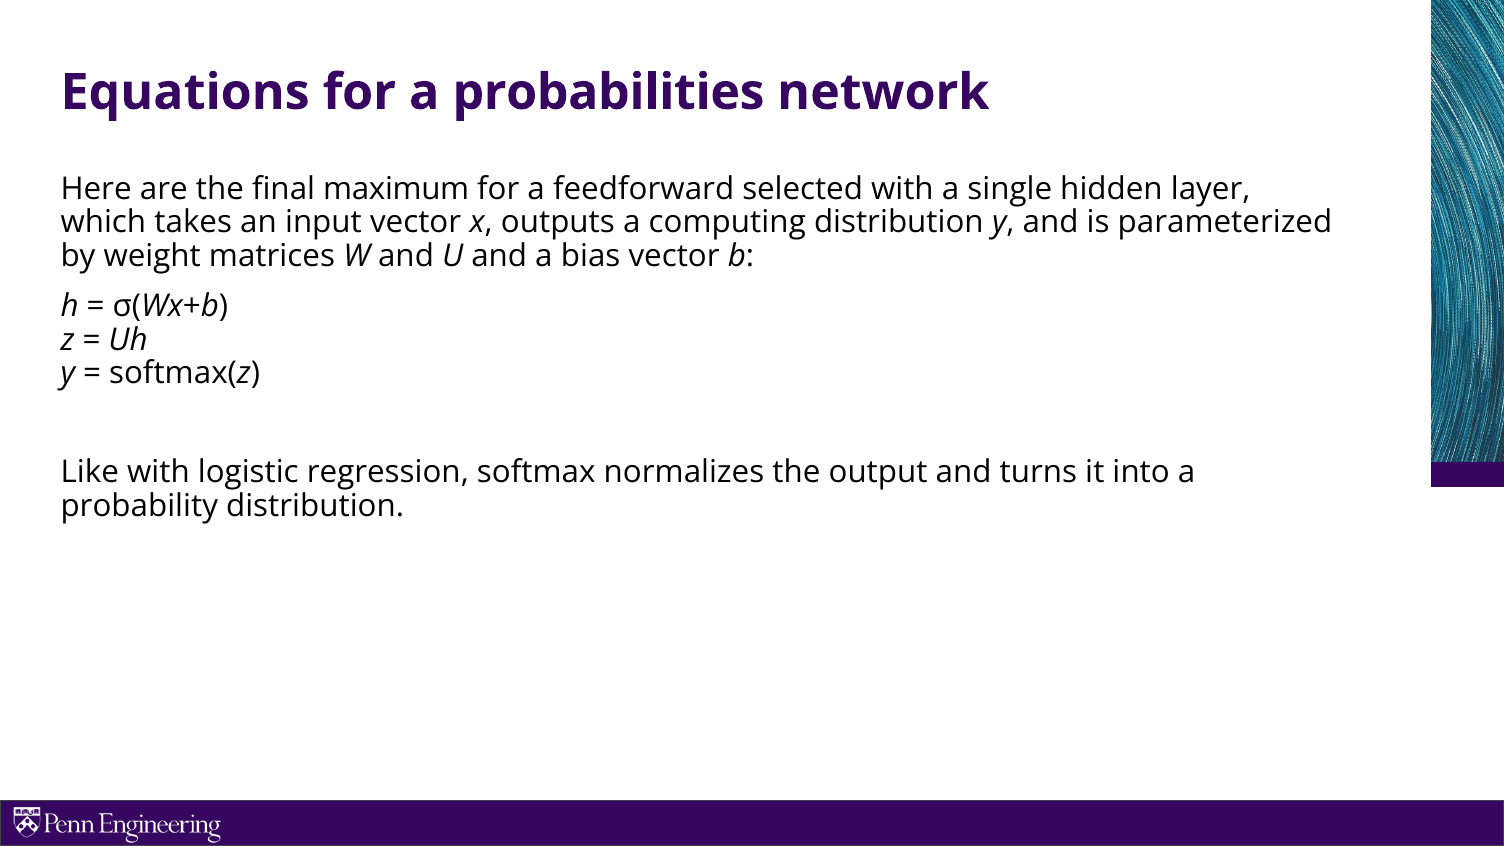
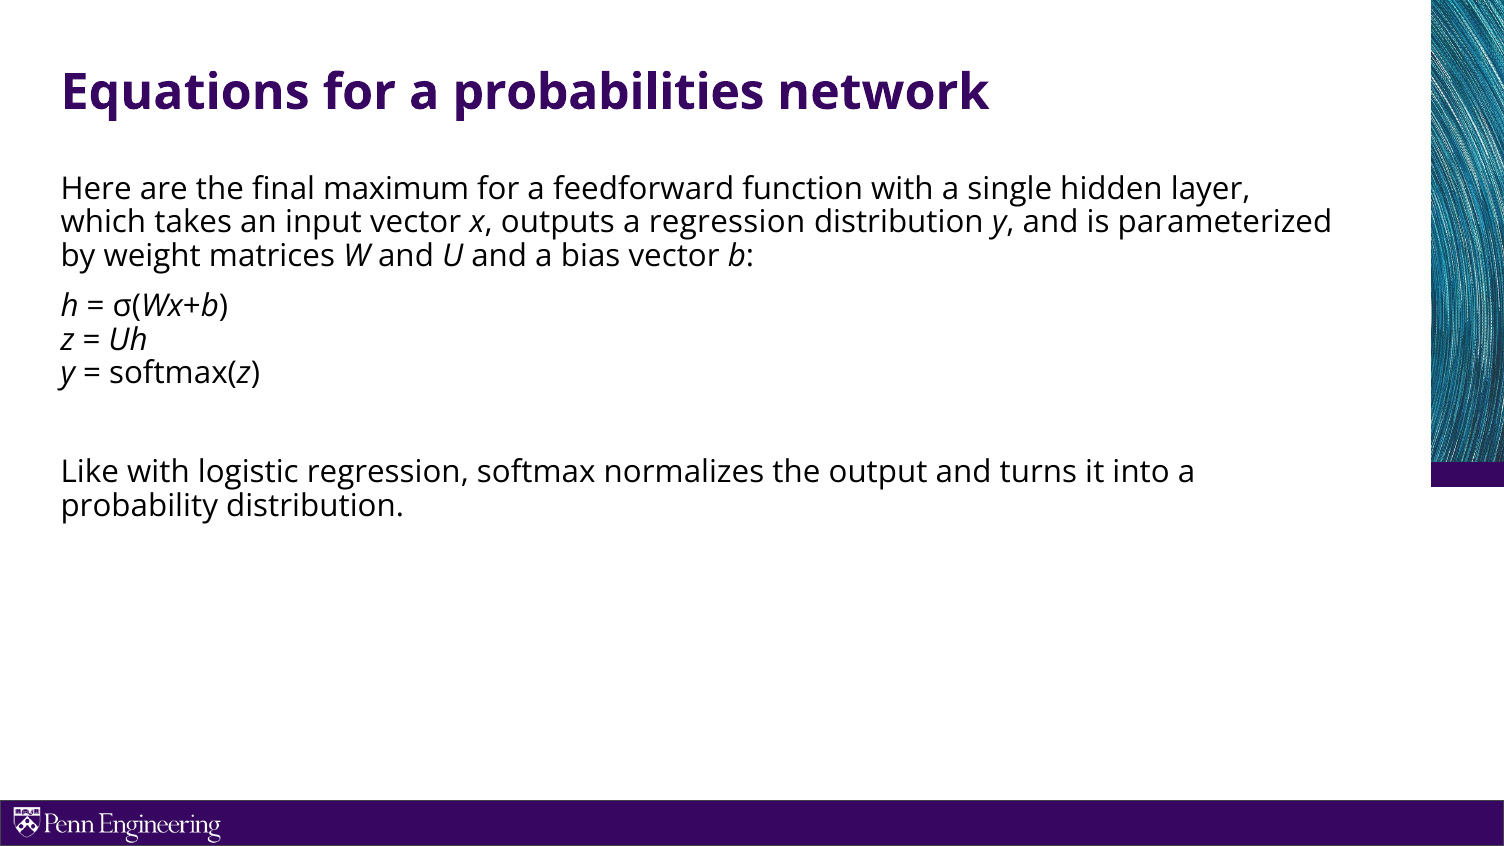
selected: selected -> function
a computing: computing -> regression
